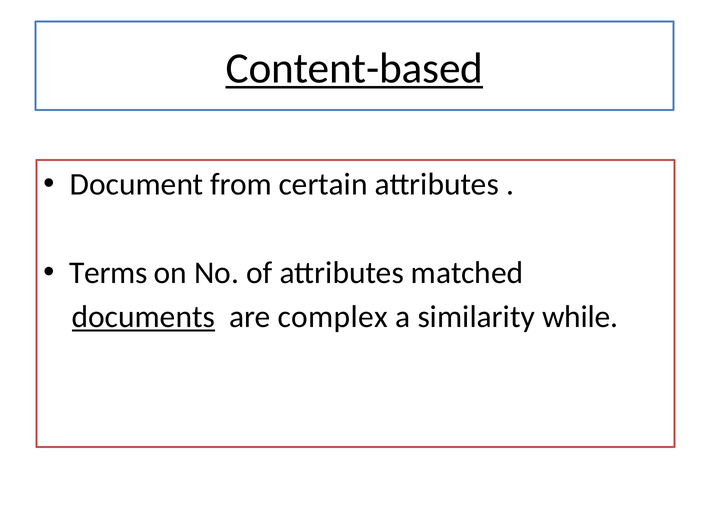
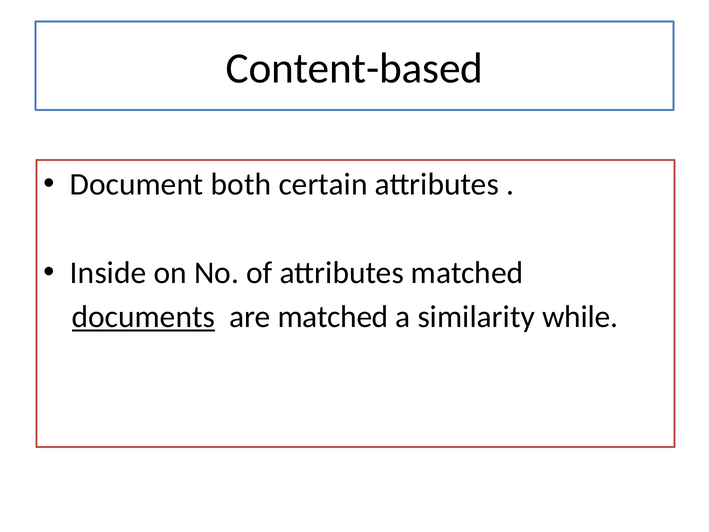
Content-based underline: present -> none
from: from -> both
Terms: Terms -> Inside
are complex: complex -> matched
